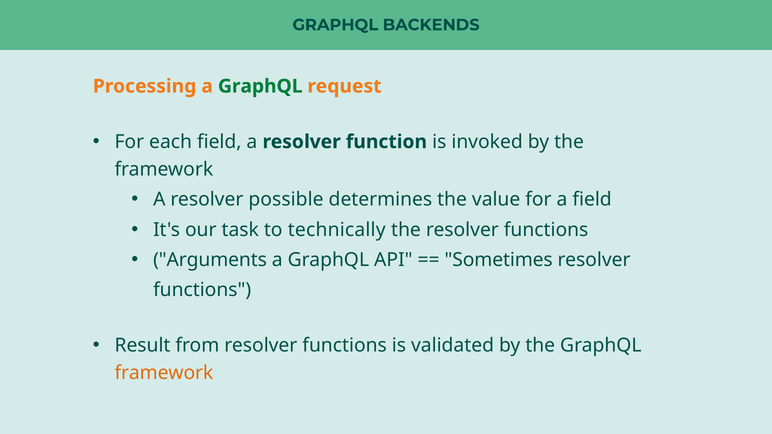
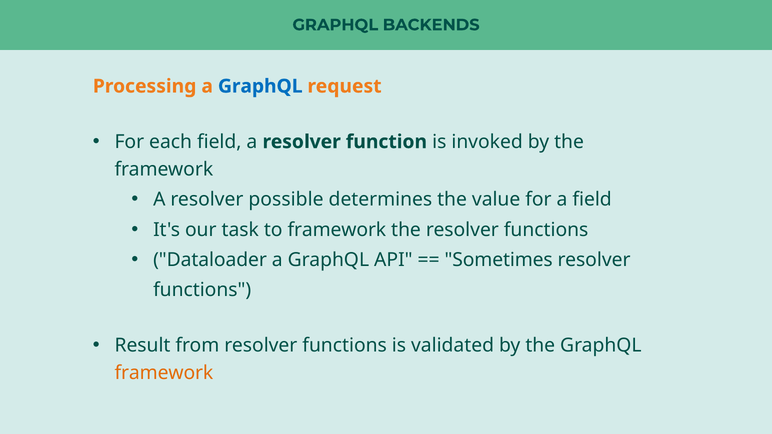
GraphQL at (260, 86) colour: green -> blue
to technically: technically -> framework
Arguments: Arguments -> Dataloader
